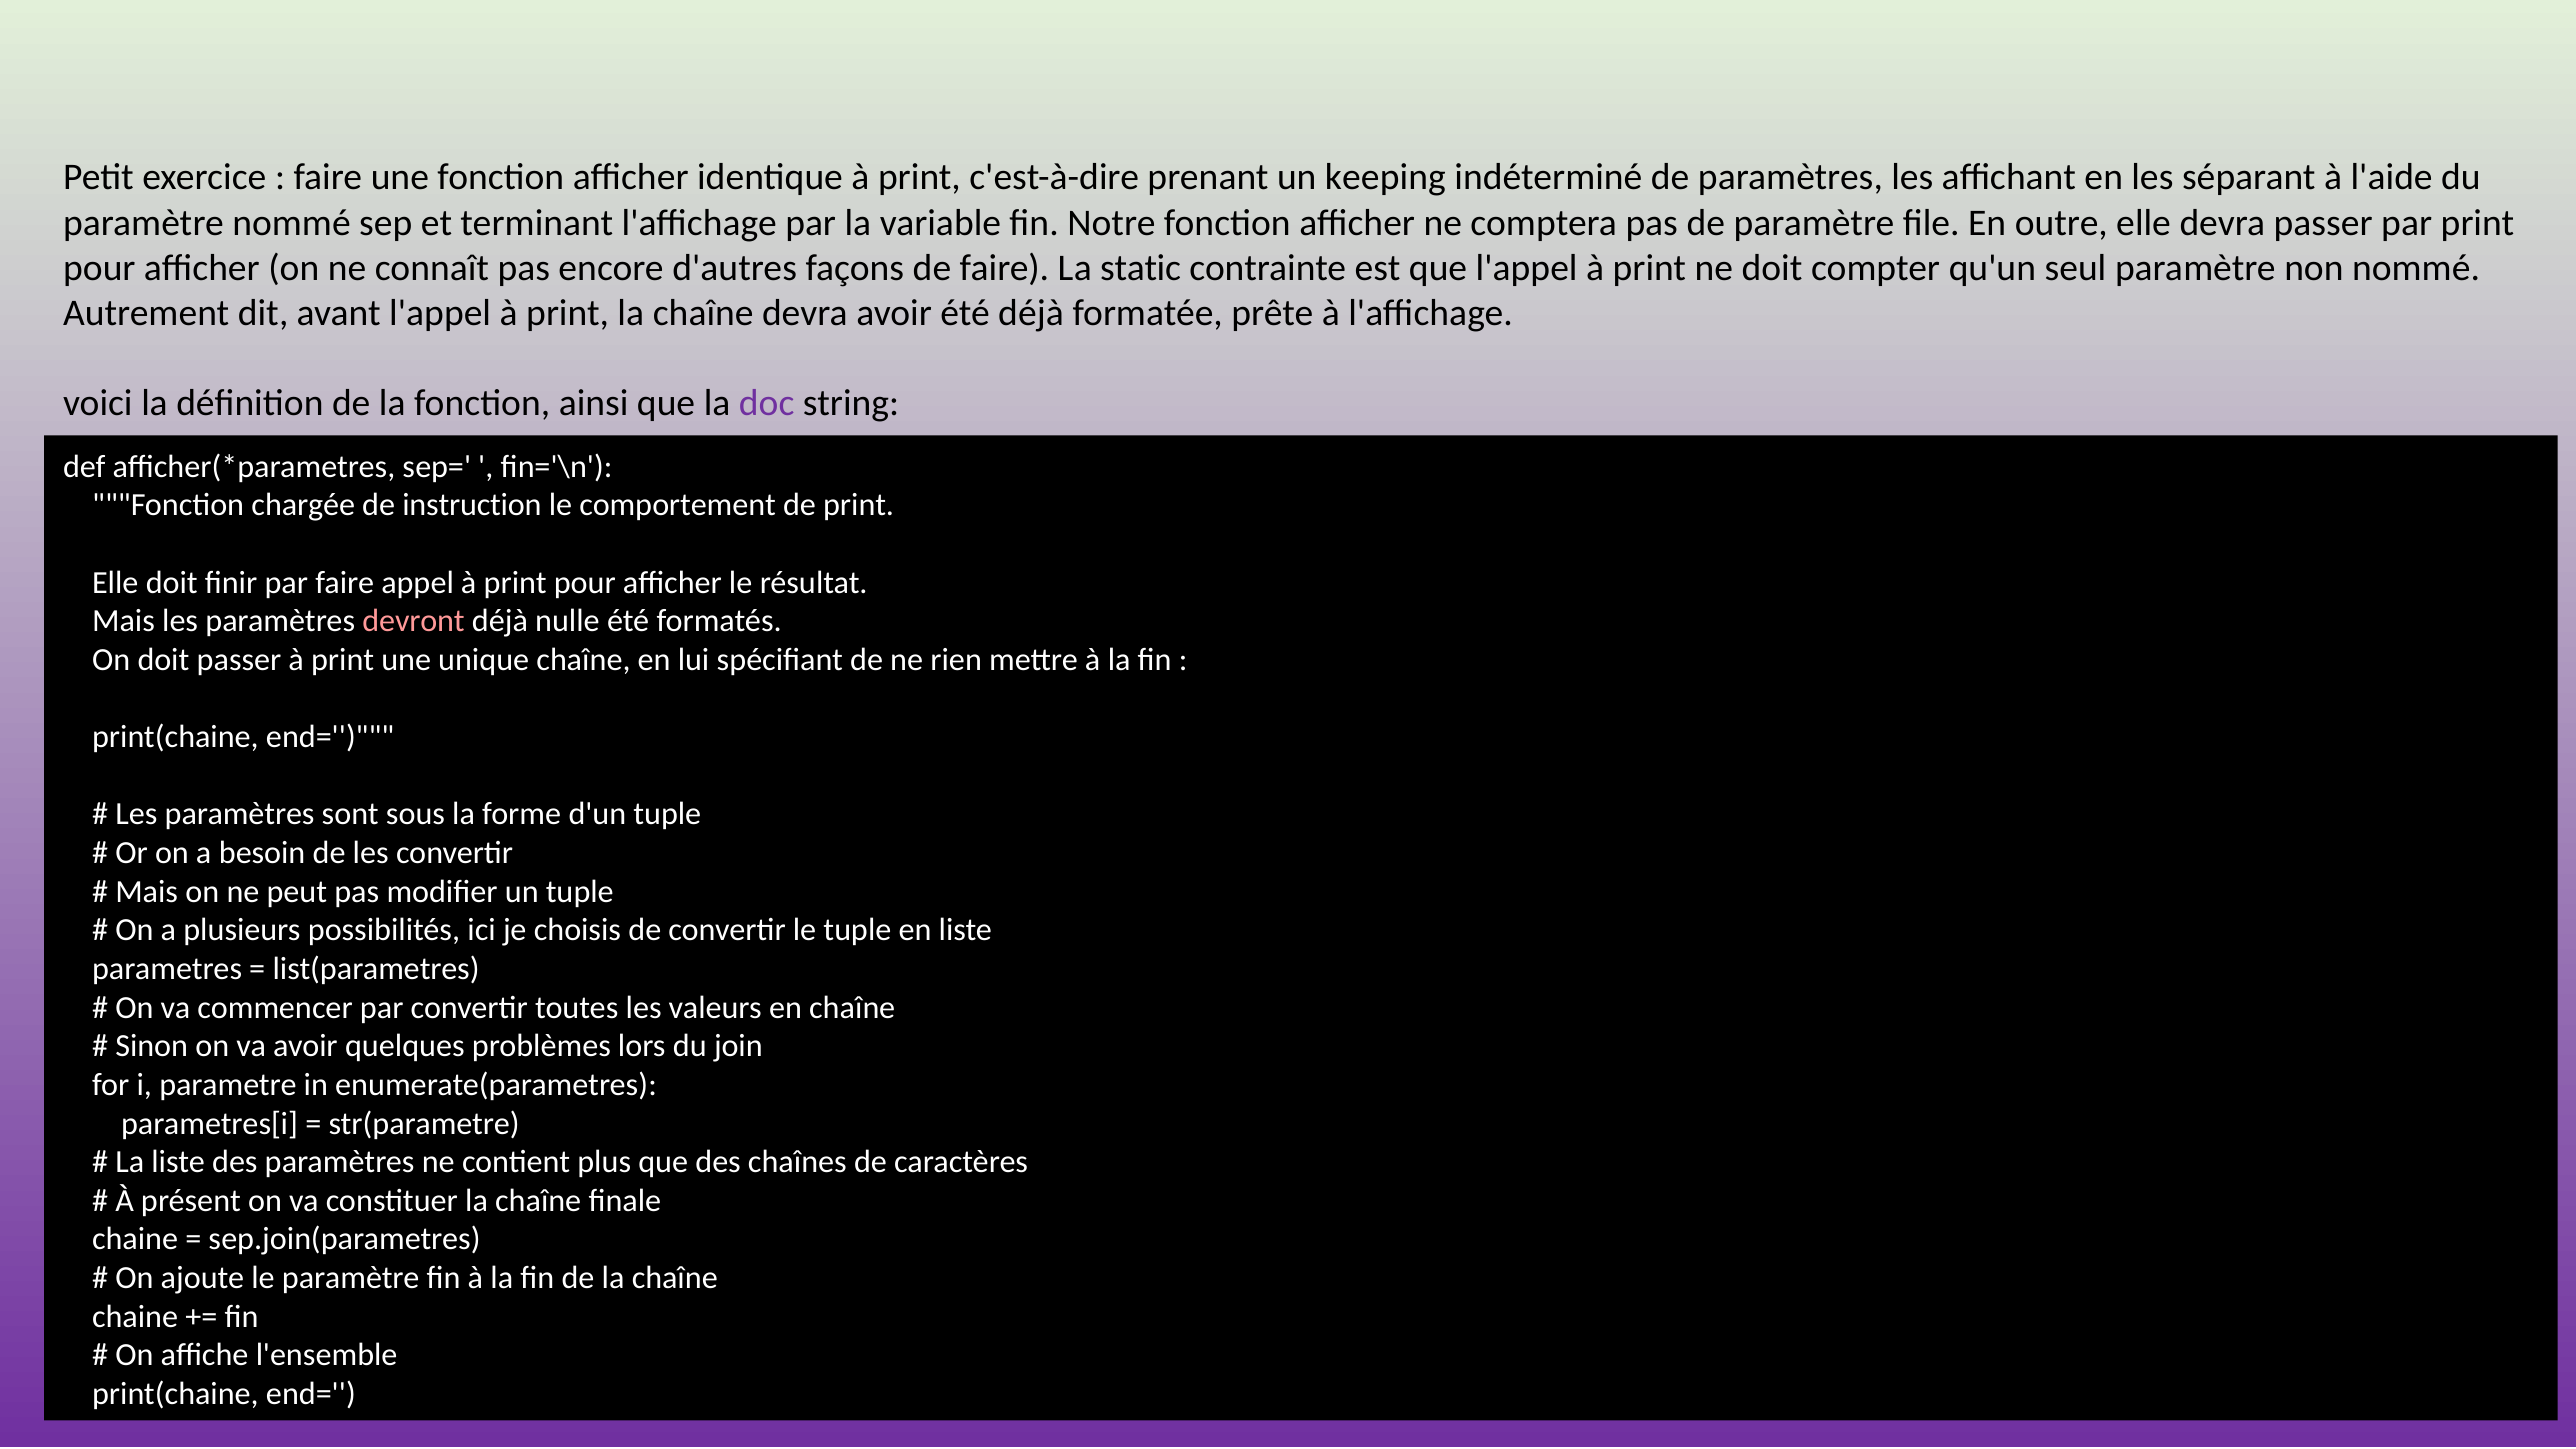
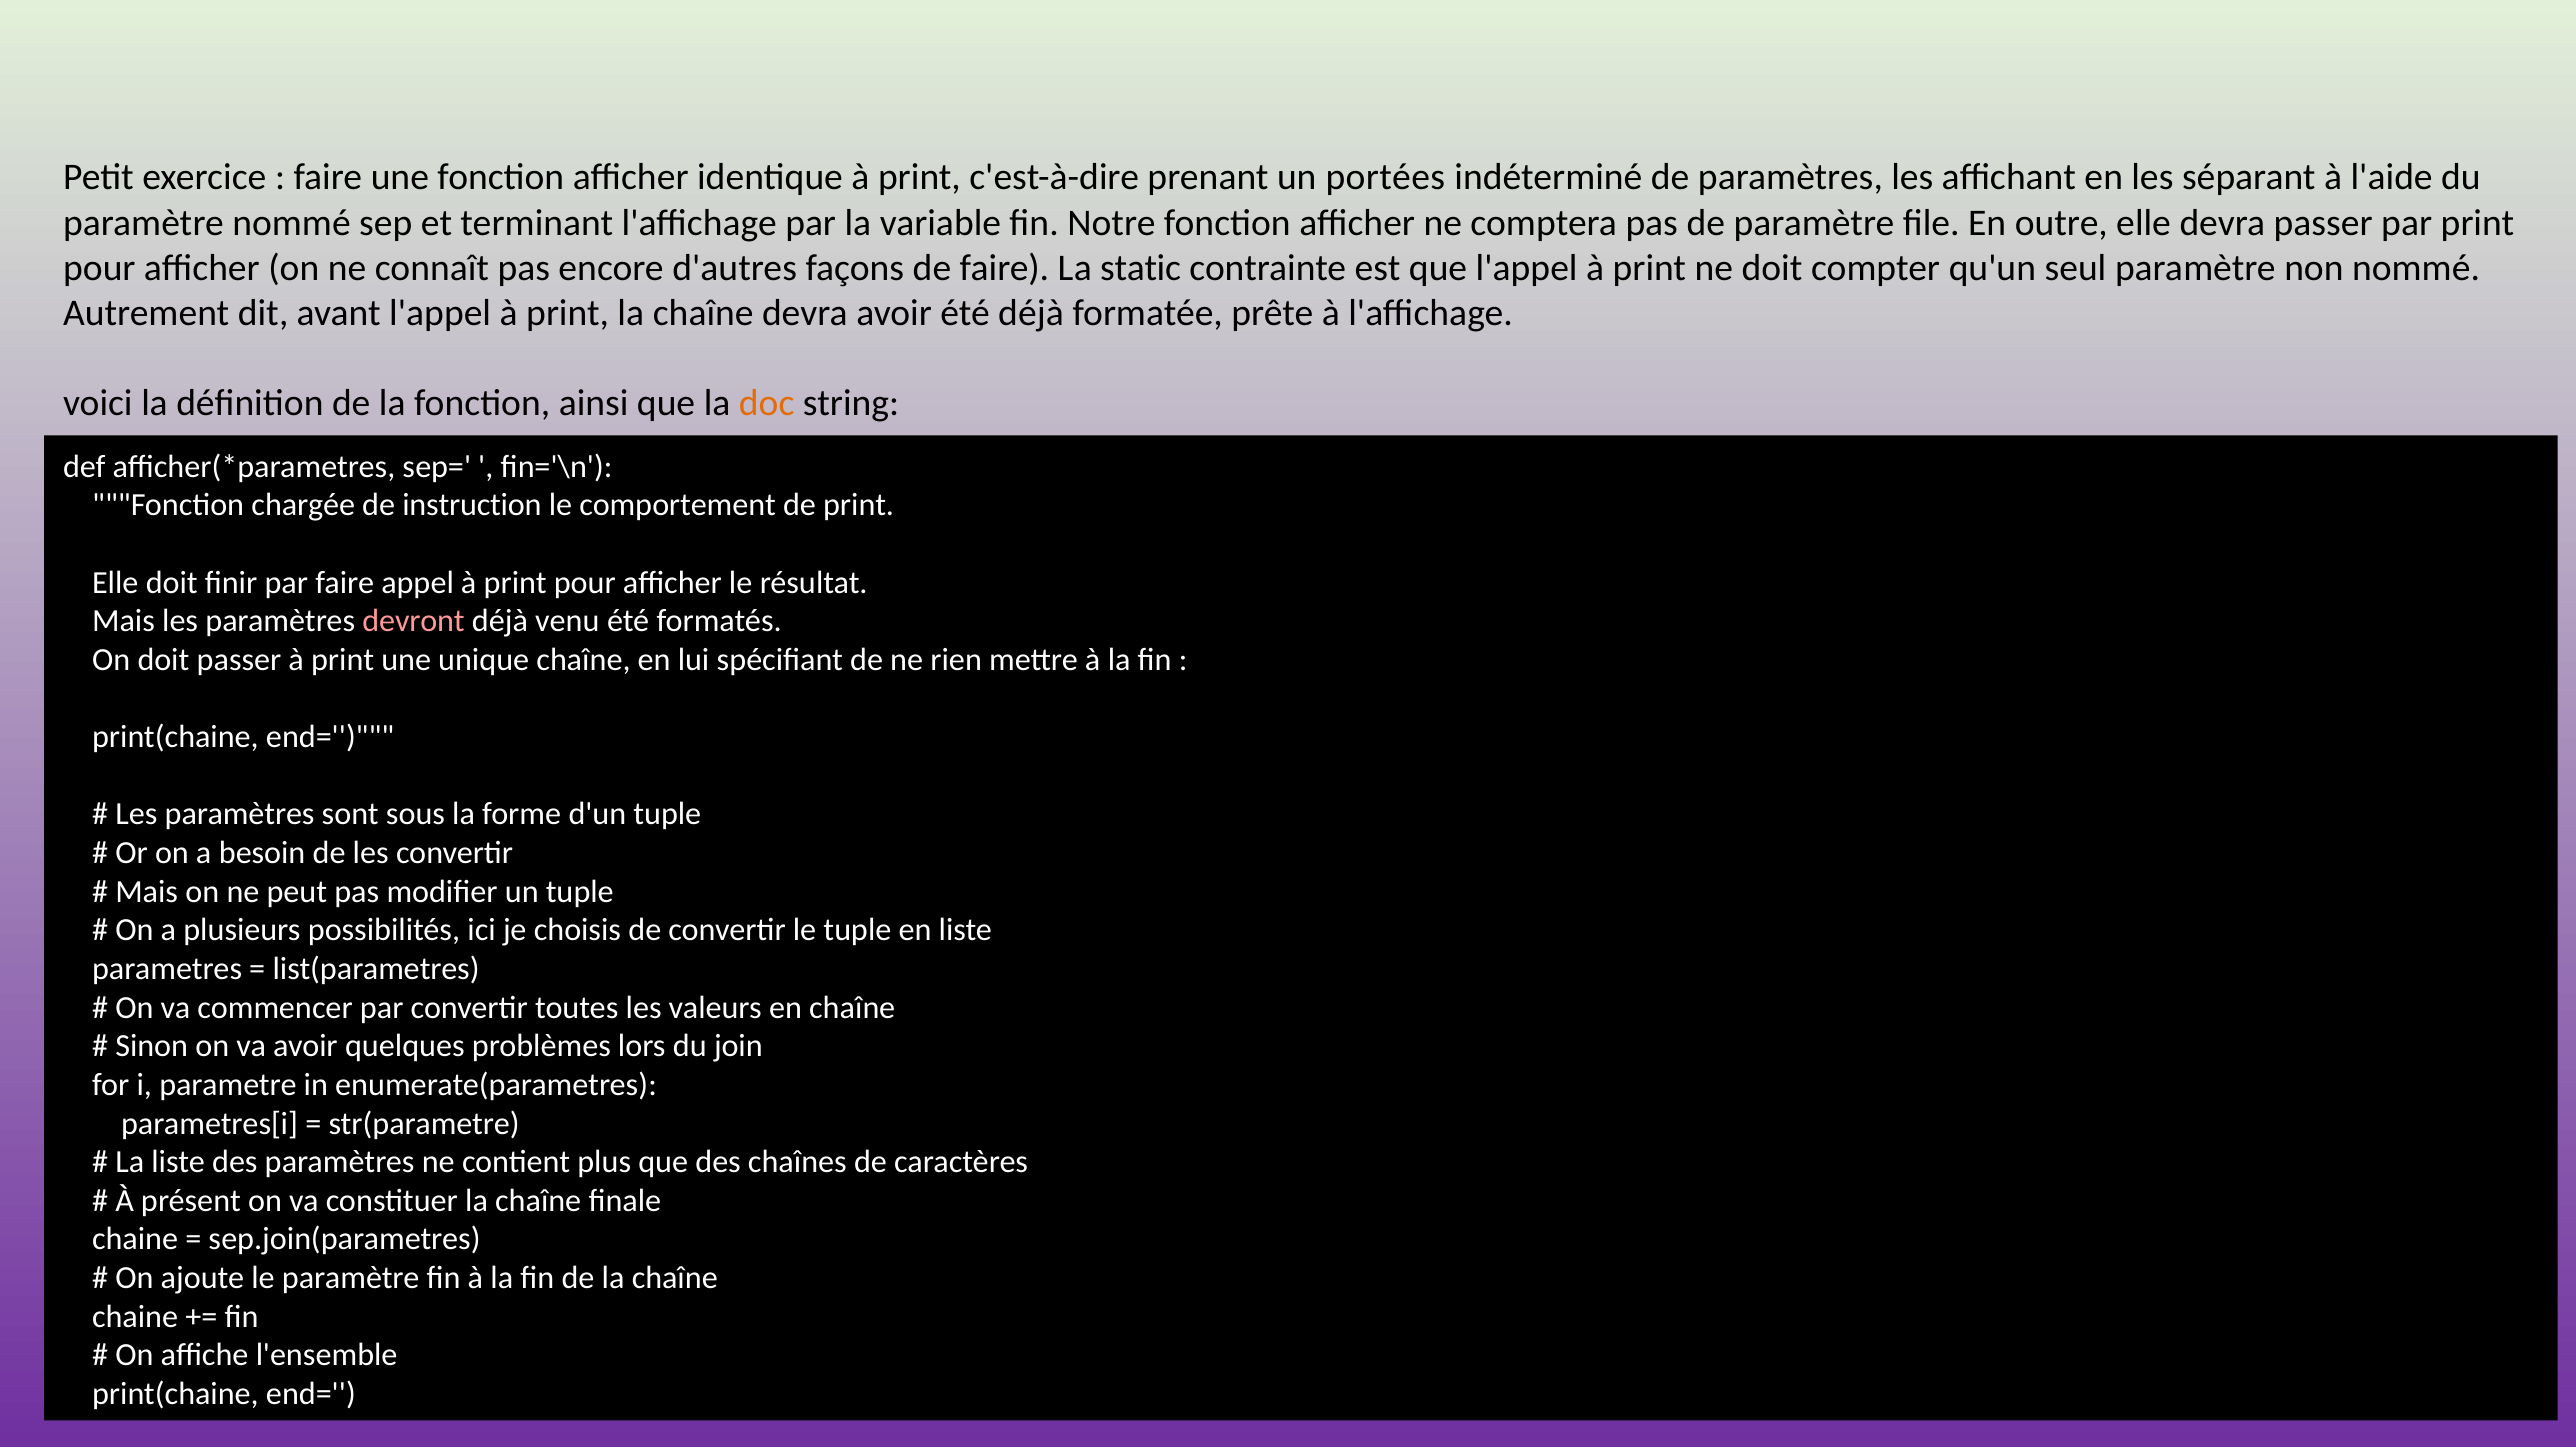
keeping: keeping -> portées
doc colour: purple -> orange
nulle: nulle -> venu
